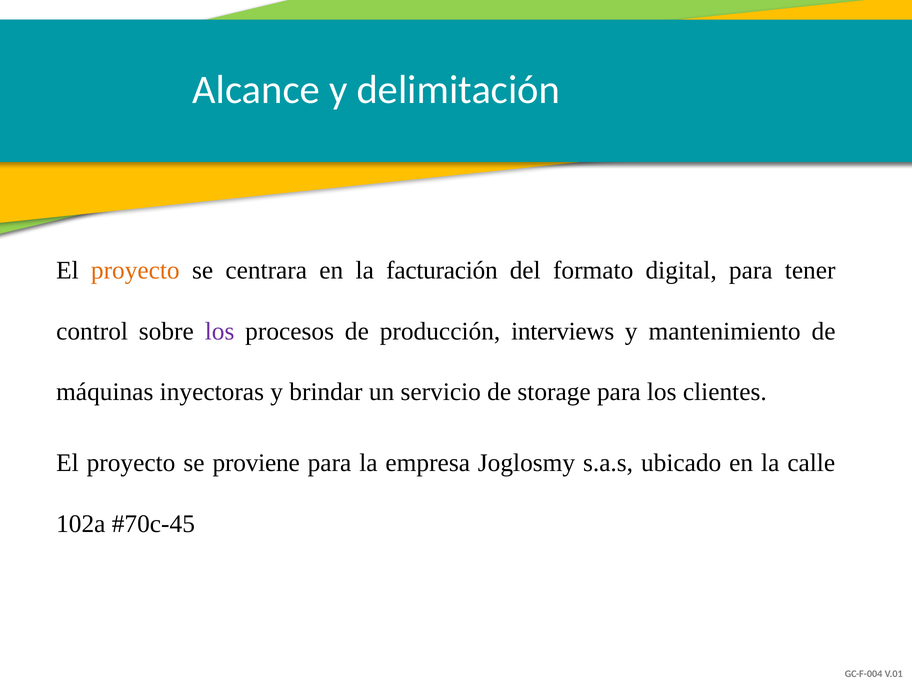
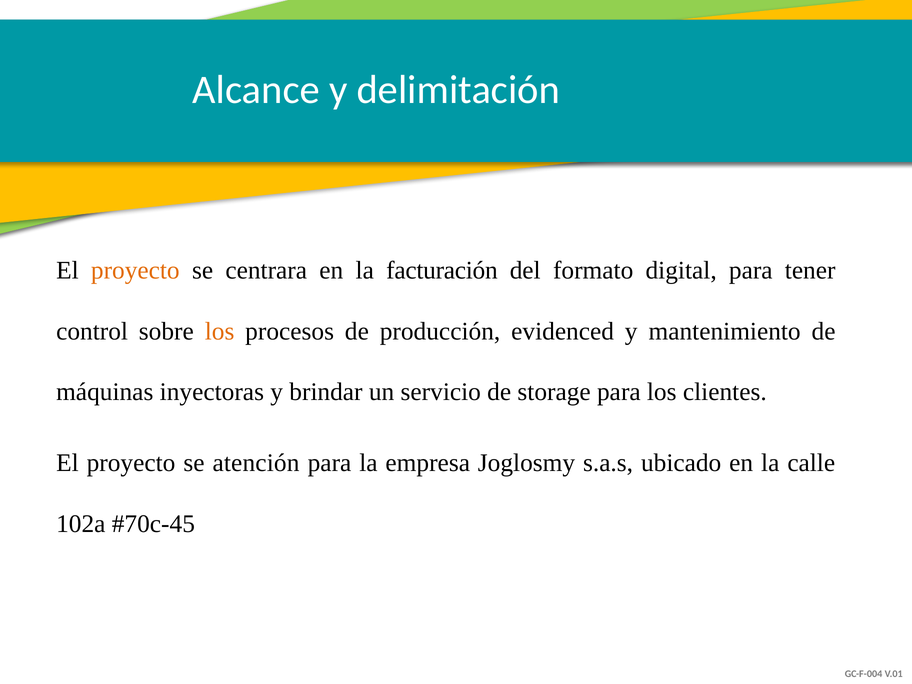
los at (220, 331) colour: purple -> orange
interviews: interviews -> evidenced
proviene: proviene -> atención
